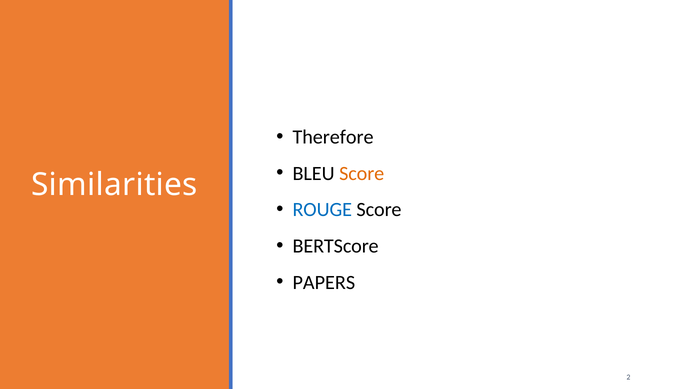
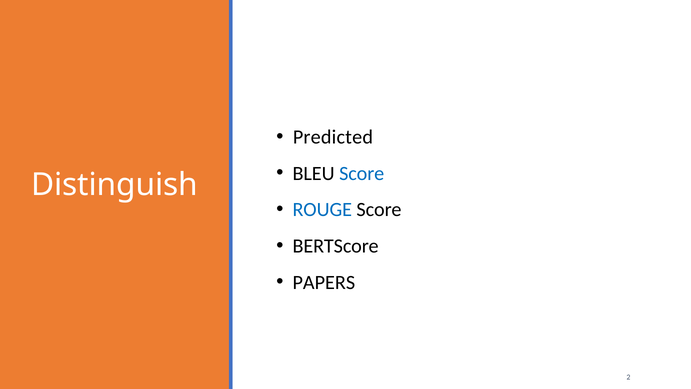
Therefore: Therefore -> Predicted
Score at (362, 173) colour: orange -> blue
Similarities: Similarities -> Distinguish
